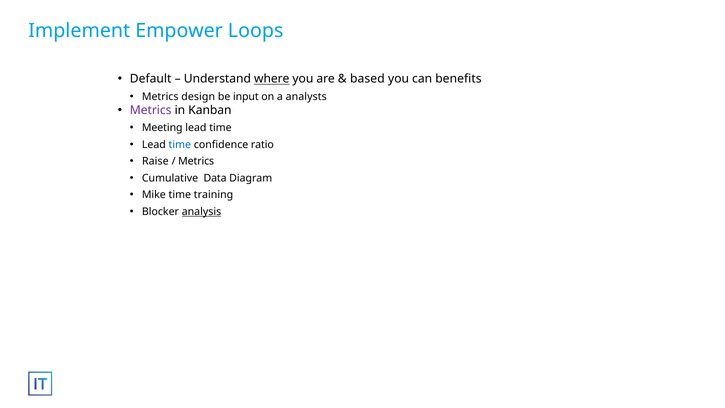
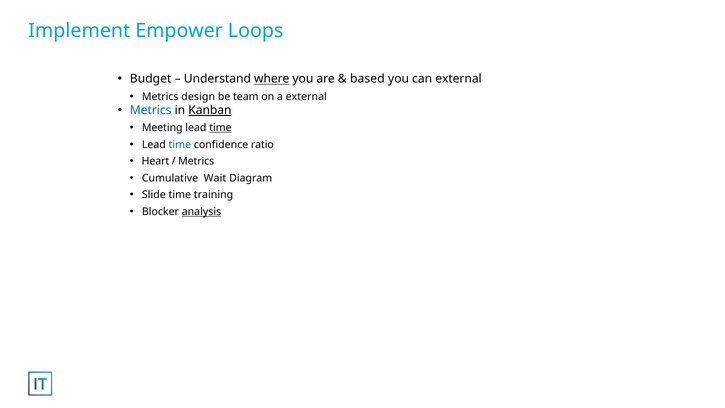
Default: Default -> Budget
can benefits: benefits -> external
input: input -> team
a analysts: analysts -> external
Metrics at (151, 110) colour: purple -> blue
Kanban underline: none -> present
time at (220, 128) underline: none -> present
Raise: Raise -> Heart
Data: Data -> Wait
Mike: Mike -> Slide
